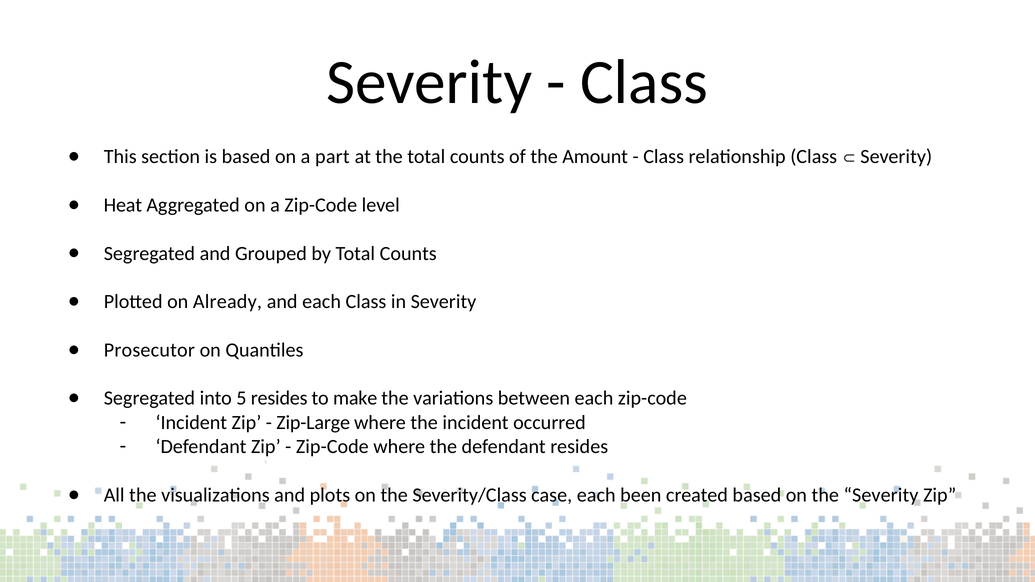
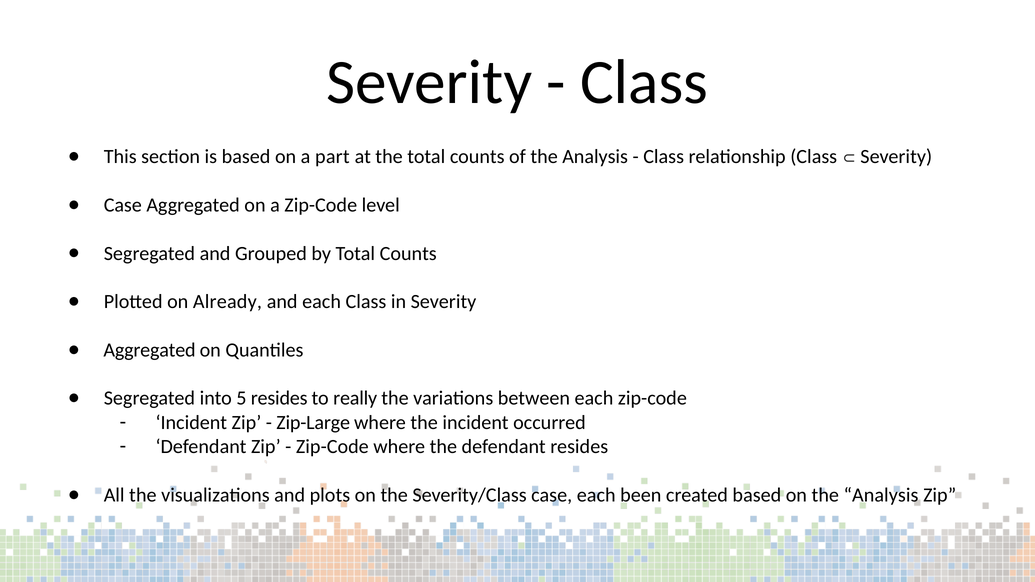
of the Amount: Amount -> Analysis
Heat at (123, 205): Heat -> Case
Prosecutor at (149, 350): Prosecutor -> Aggregated
make: make -> really
on the Severity: Severity -> Analysis
